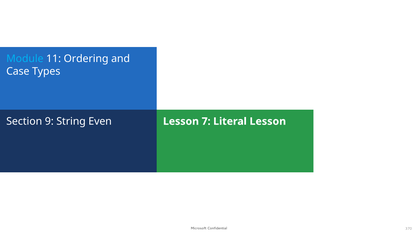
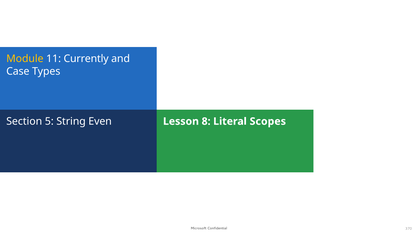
Module colour: light blue -> yellow
Ordering: Ordering -> Currently
9: 9 -> 5
7: 7 -> 8
Literal Lesson: Lesson -> Scopes
